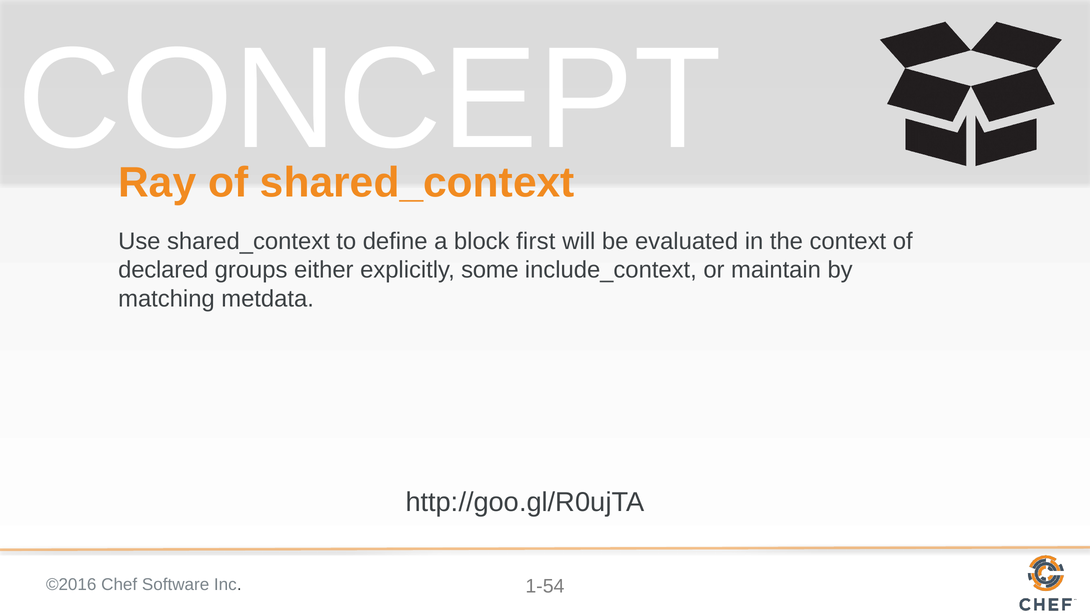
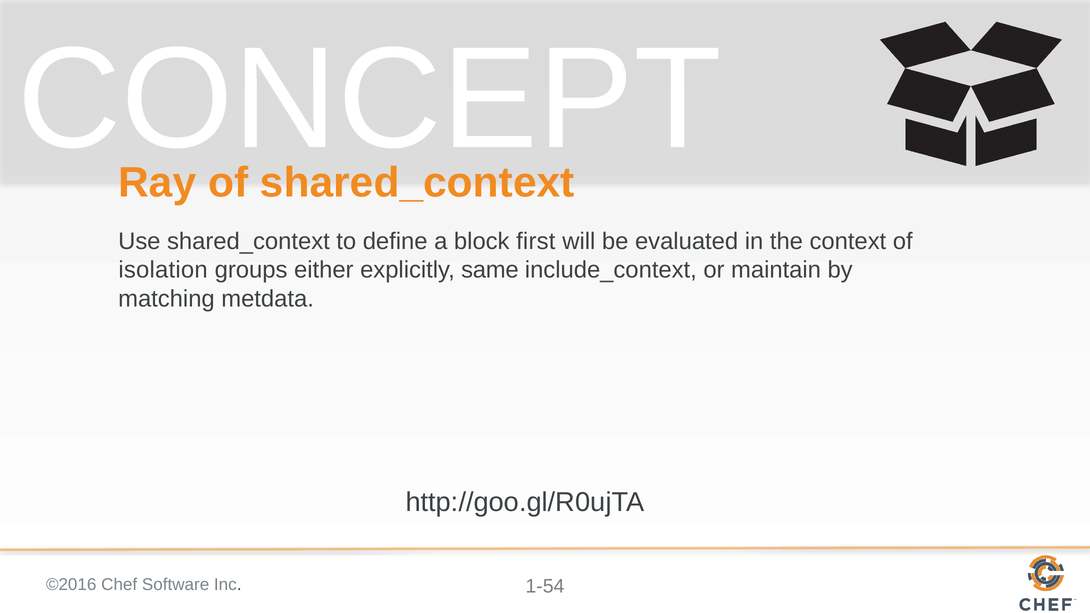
declared: declared -> isolation
some: some -> same
